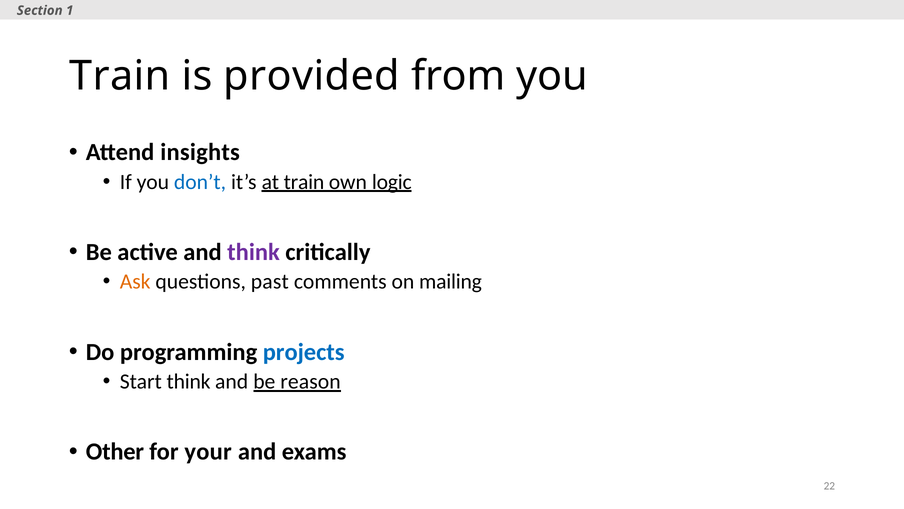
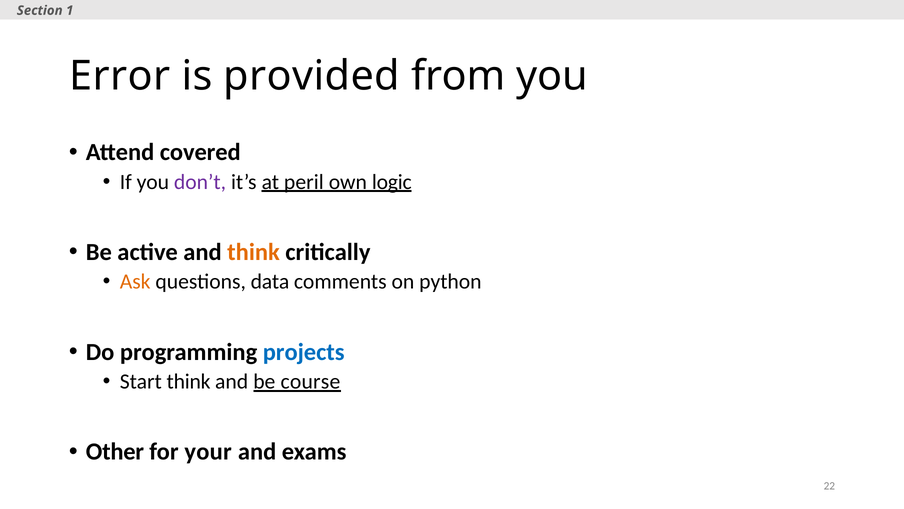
Train at (120, 76): Train -> Error
insights: insights -> covered
don’t colour: blue -> purple
at train: train -> peril
think at (254, 252) colour: purple -> orange
past: past -> data
mailing: mailing -> python
reason: reason -> course
